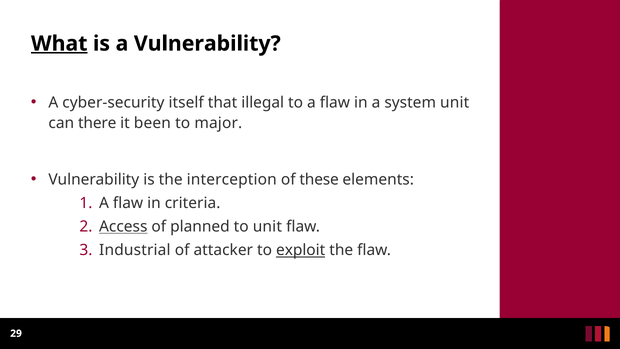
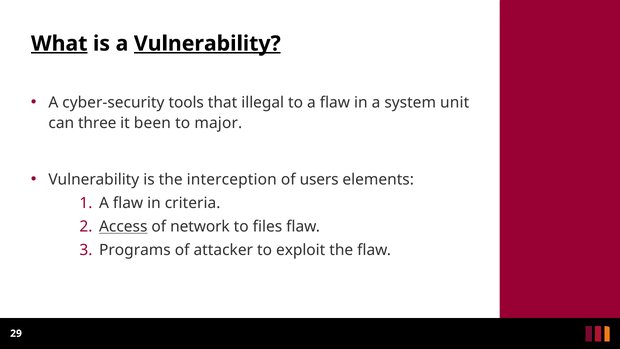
Vulnerability at (207, 44) underline: none -> present
itself: itself -> tools
there: there -> three
these: these -> users
planned: planned -> network
to unit: unit -> files
Industrial: Industrial -> Programs
exploit underline: present -> none
